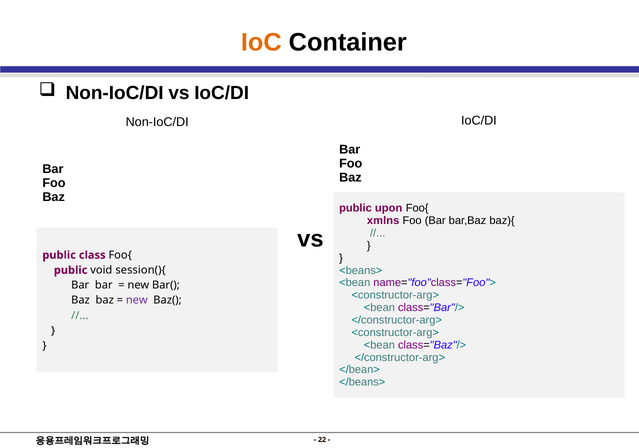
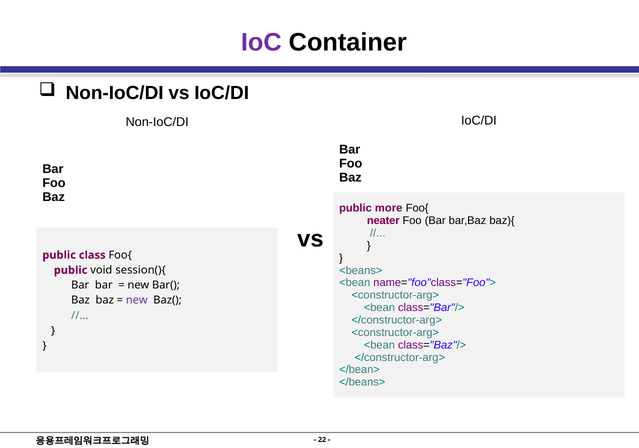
IoC colour: orange -> purple
upon: upon -> more
xmlns: xmlns -> neater
